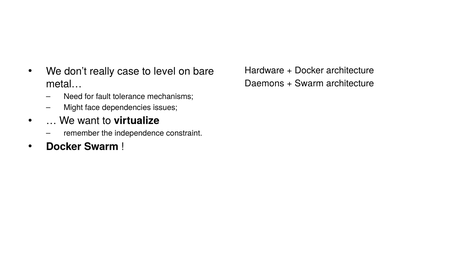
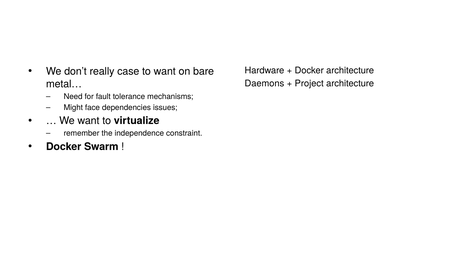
to level: level -> want
Swarm at (309, 83): Swarm -> Project
